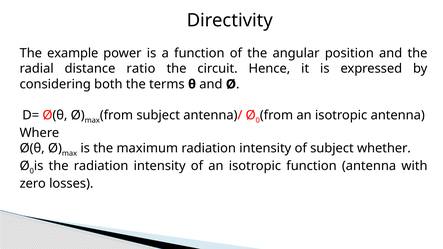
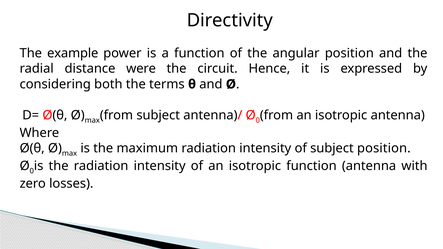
ratio: ratio -> were
subject whether: whether -> position
